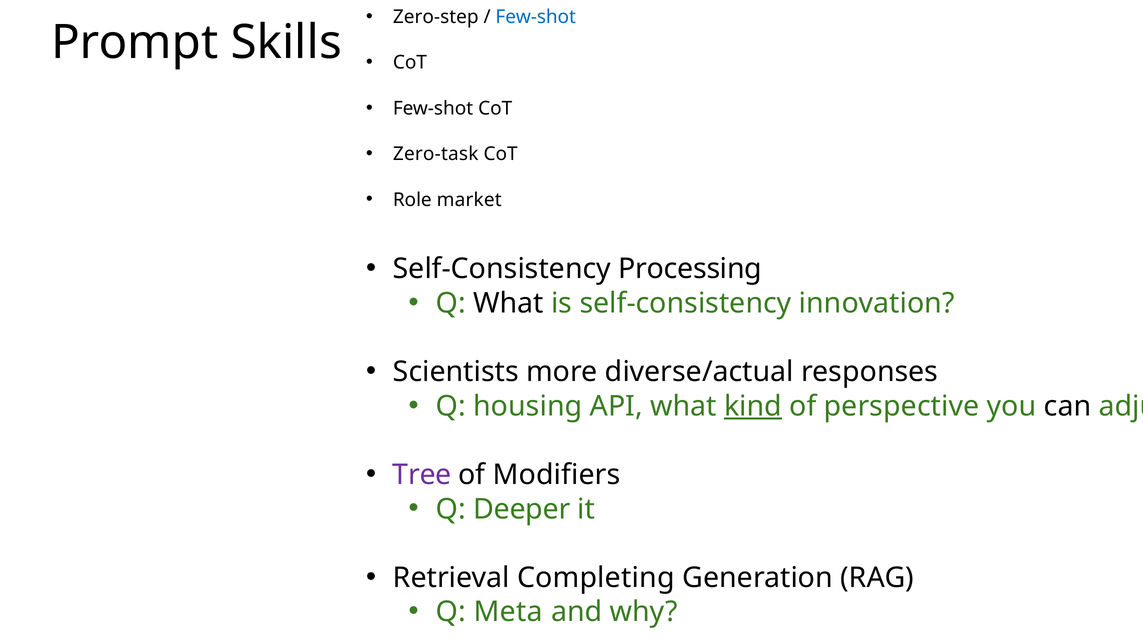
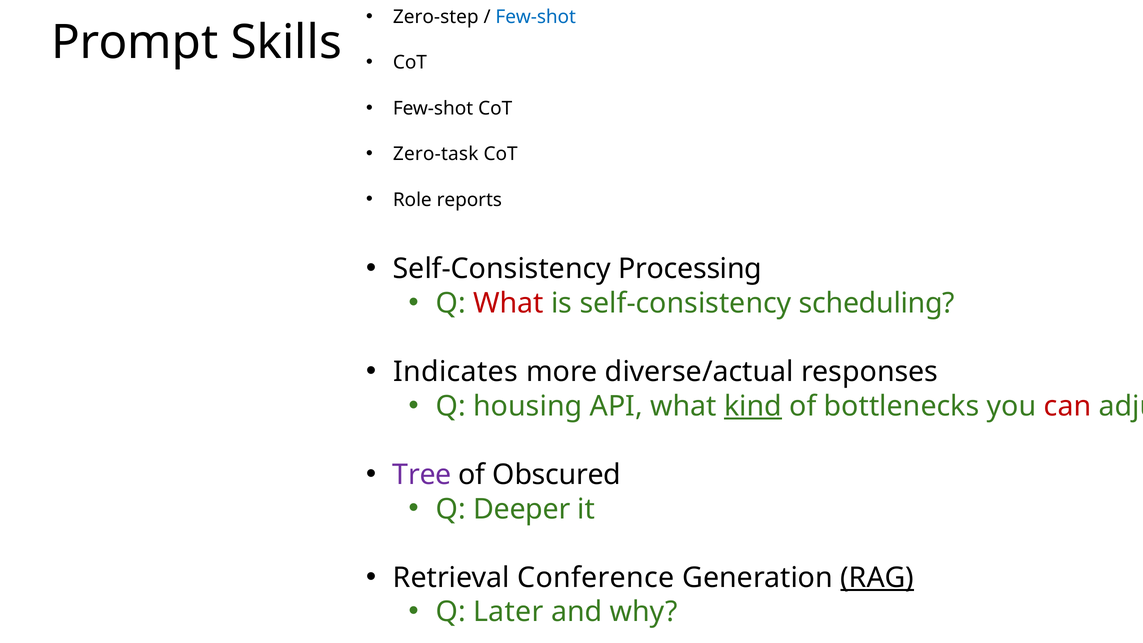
market: market -> reports
What at (508, 303) colour: black -> red
innovation: innovation -> scheduling
Scientists: Scientists -> Indicates
perspective: perspective -> bottlenecks
can colour: black -> red
Modifiers: Modifiers -> Obscured
Completing: Completing -> Conference
RAG underline: none -> present
Meta: Meta -> Later
